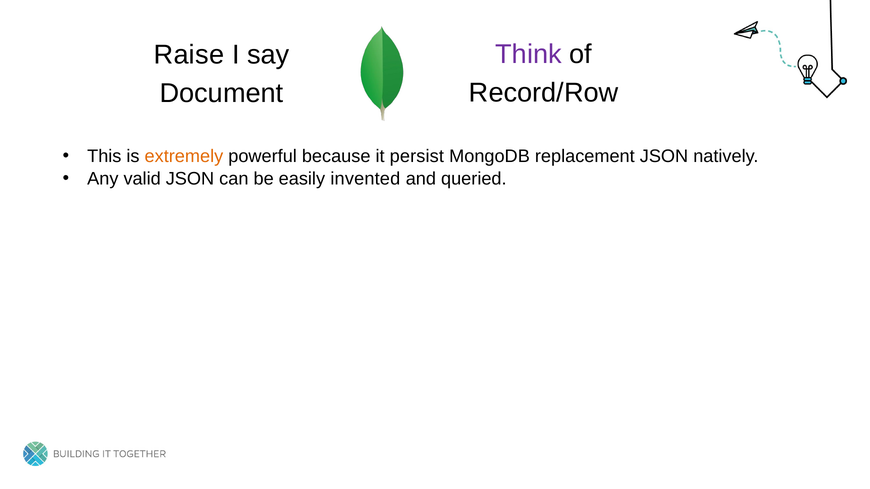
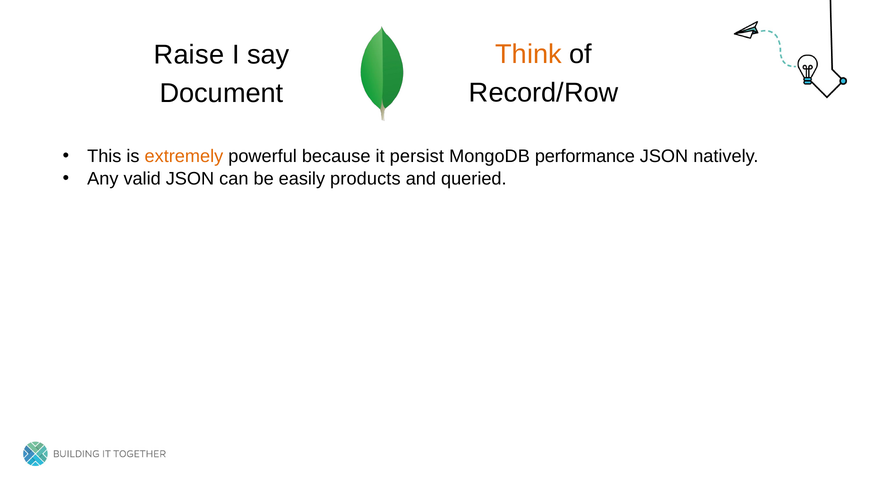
Think colour: purple -> orange
replacement: replacement -> performance
invented: invented -> products
